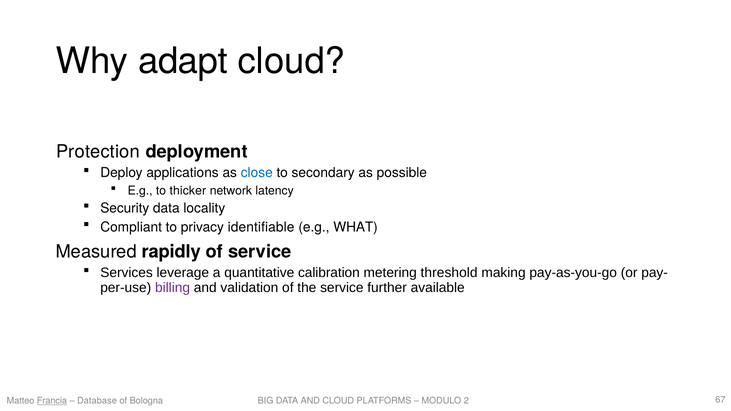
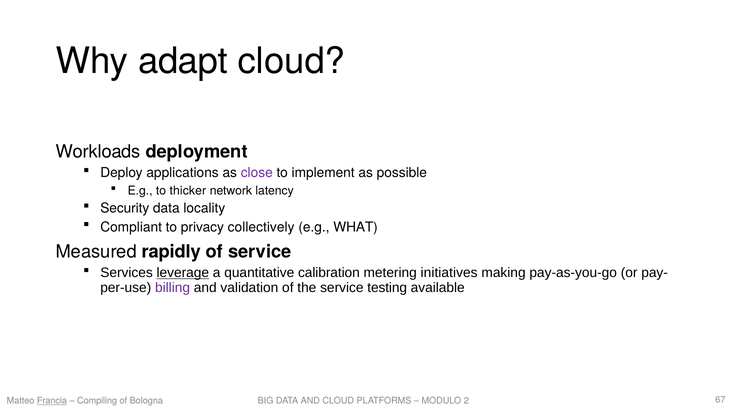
Protection: Protection -> Workloads
close colour: blue -> purple
secondary: secondary -> implement
identifiable: identifiable -> collectively
leverage underline: none -> present
threshold: threshold -> initiatives
further: further -> testing
Database: Database -> Compiling
